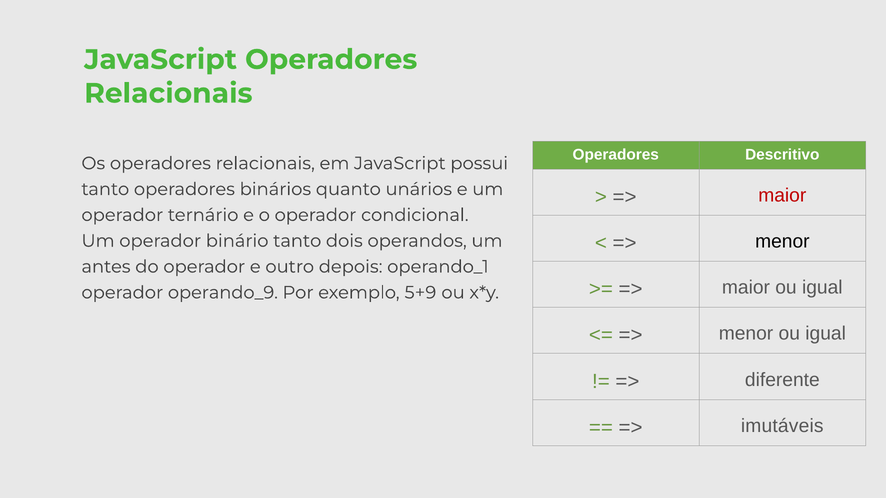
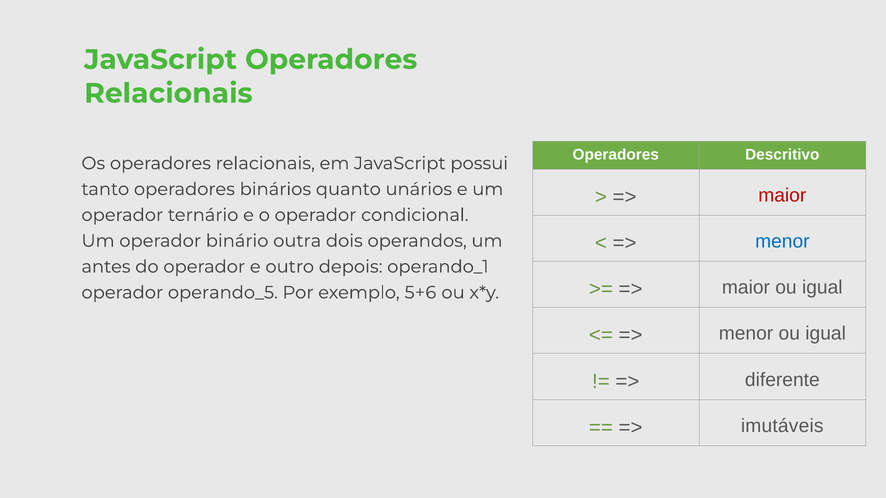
menor at (782, 242) colour: black -> blue
binário tanto: tanto -> outra
operando_9: operando_9 -> operando_5
5+9: 5+9 -> 5+6
